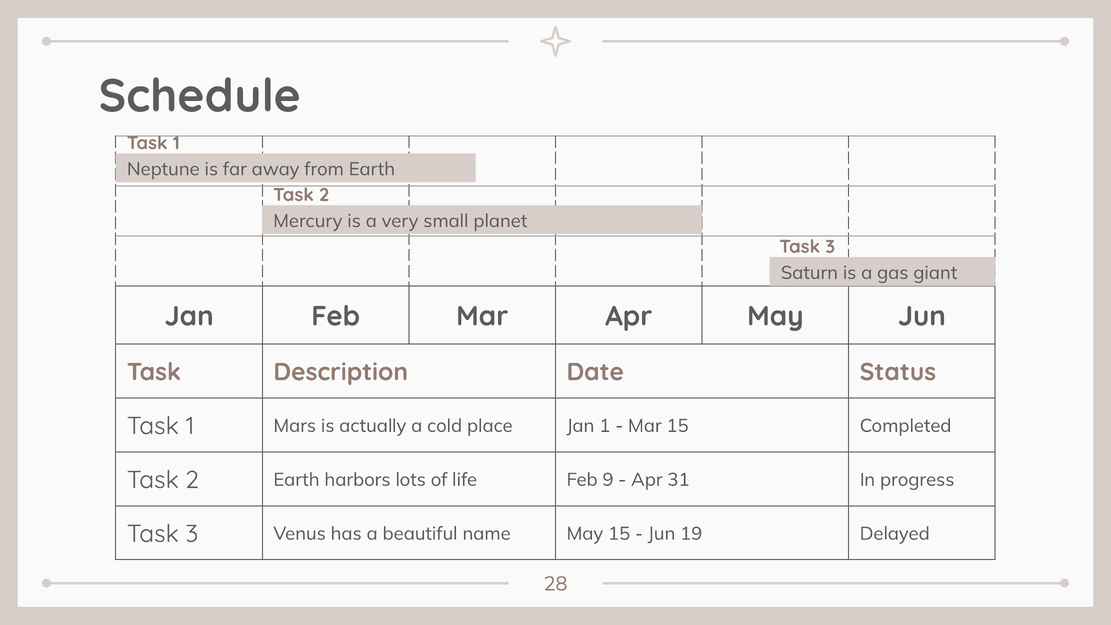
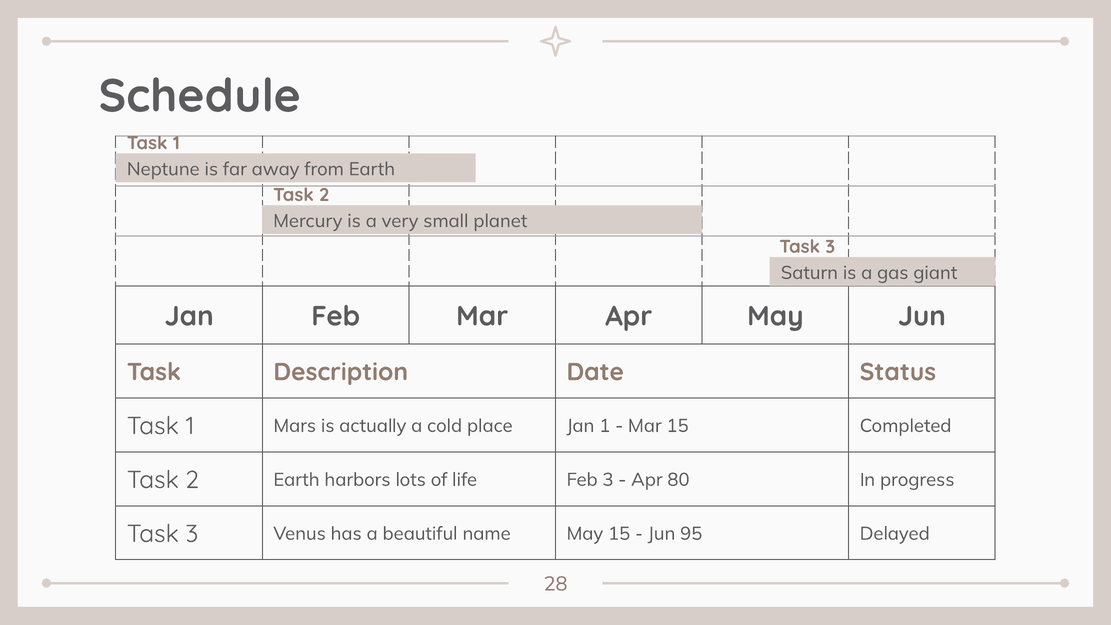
Feb 9: 9 -> 3
31: 31 -> 80
19: 19 -> 95
